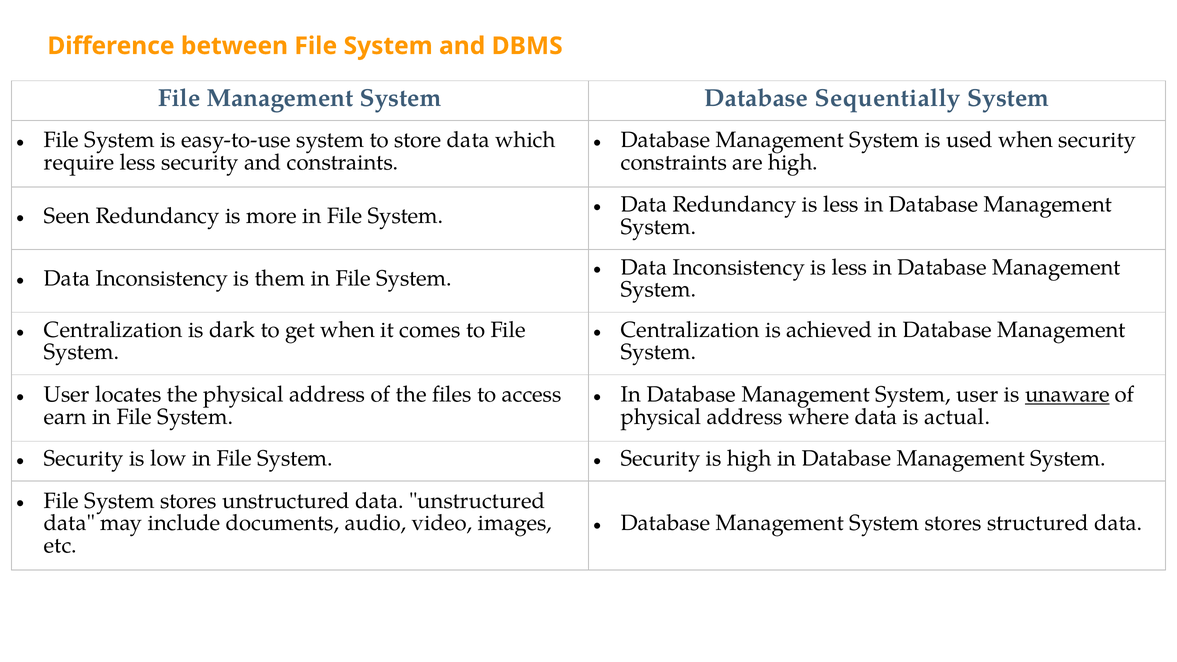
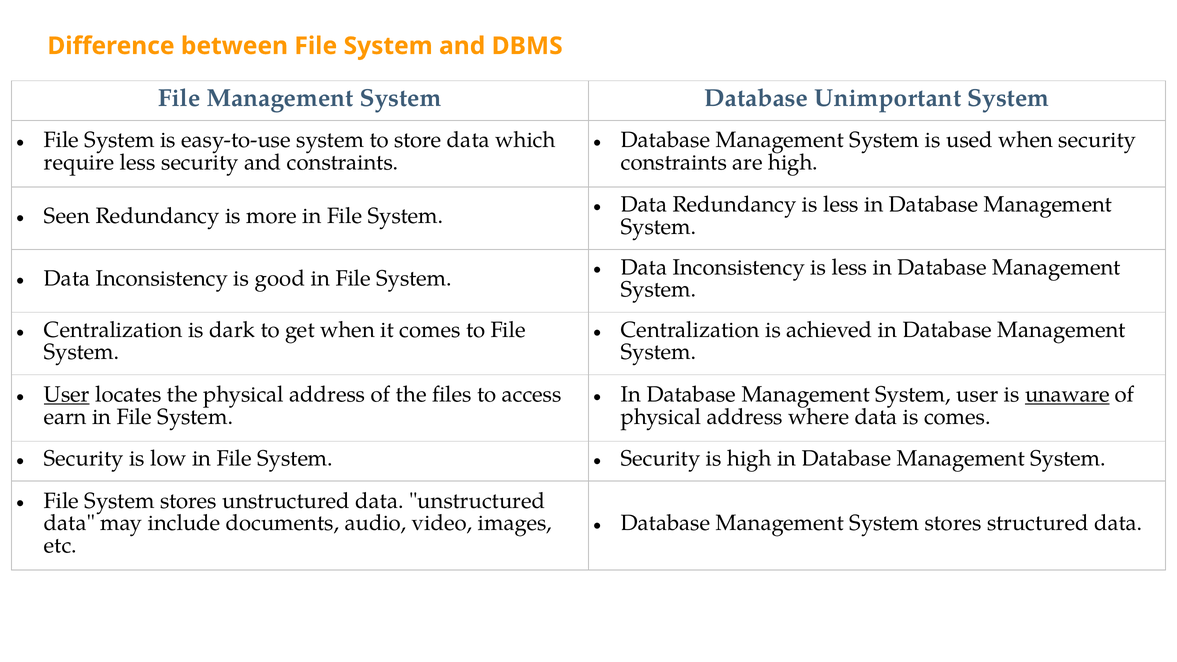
Sequentially: Sequentially -> Unimportant
them: them -> good
User at (67, 395) underline: none -> present
is actual: actual -> comes
